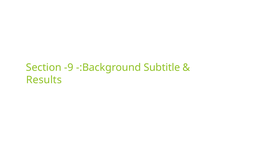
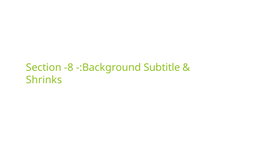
-9: -9 -> -8
Results: Results -> Shrinks
